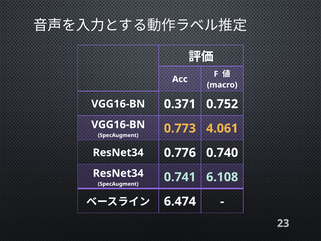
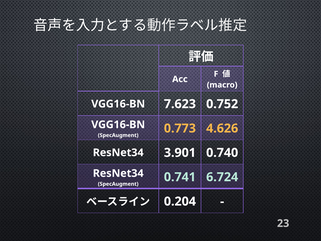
0.371: 0.371 -> 7.623
4.061: 4.061 -> 4.626
0.776: 0.776 -> 3.901
6.108: 6.108 -> 6.724
6.474: 6.474 -> 0.204
